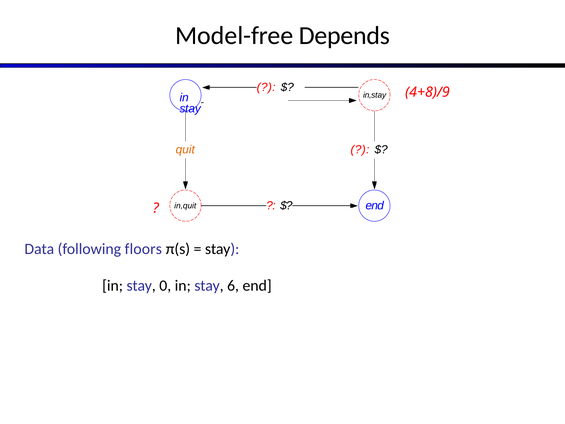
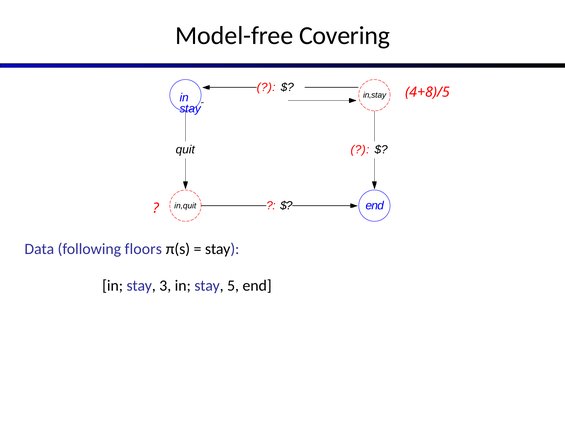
Depends: Depends -> Covering
4+8)/9: 4+8)/9 -> 4+8)/5
quit colour: orange -> black
0: 0 -> 3
6: 6 -> 5
